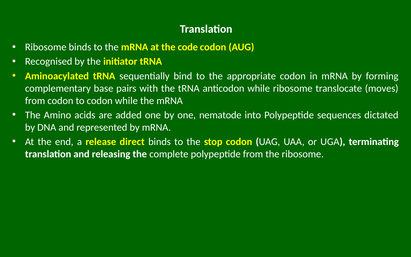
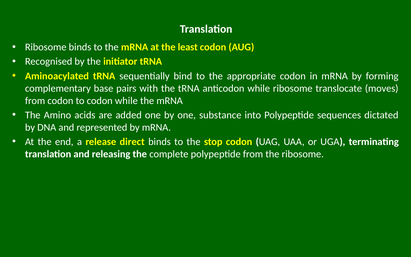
code: code -> least
nematode: nematode -> substance
